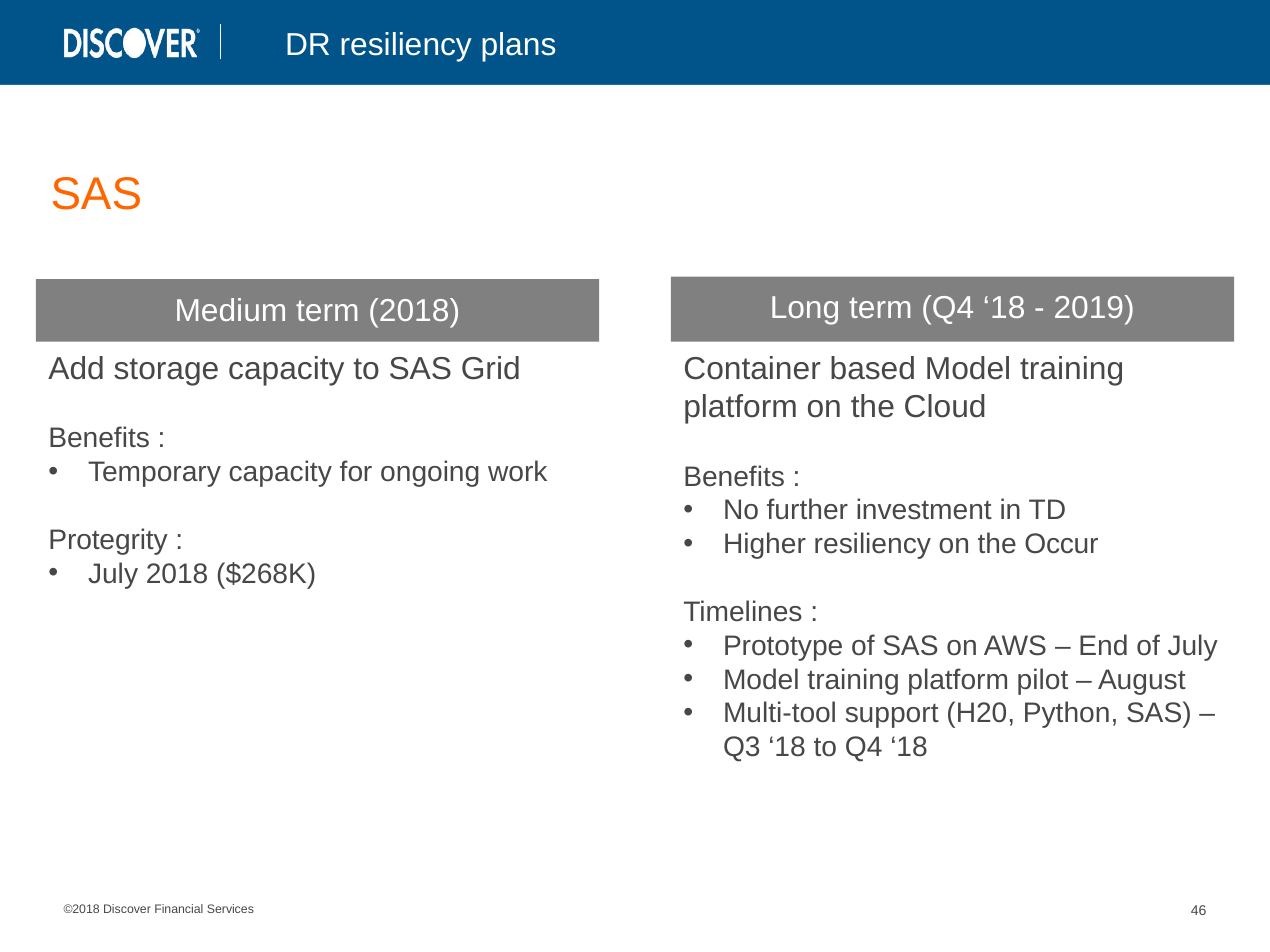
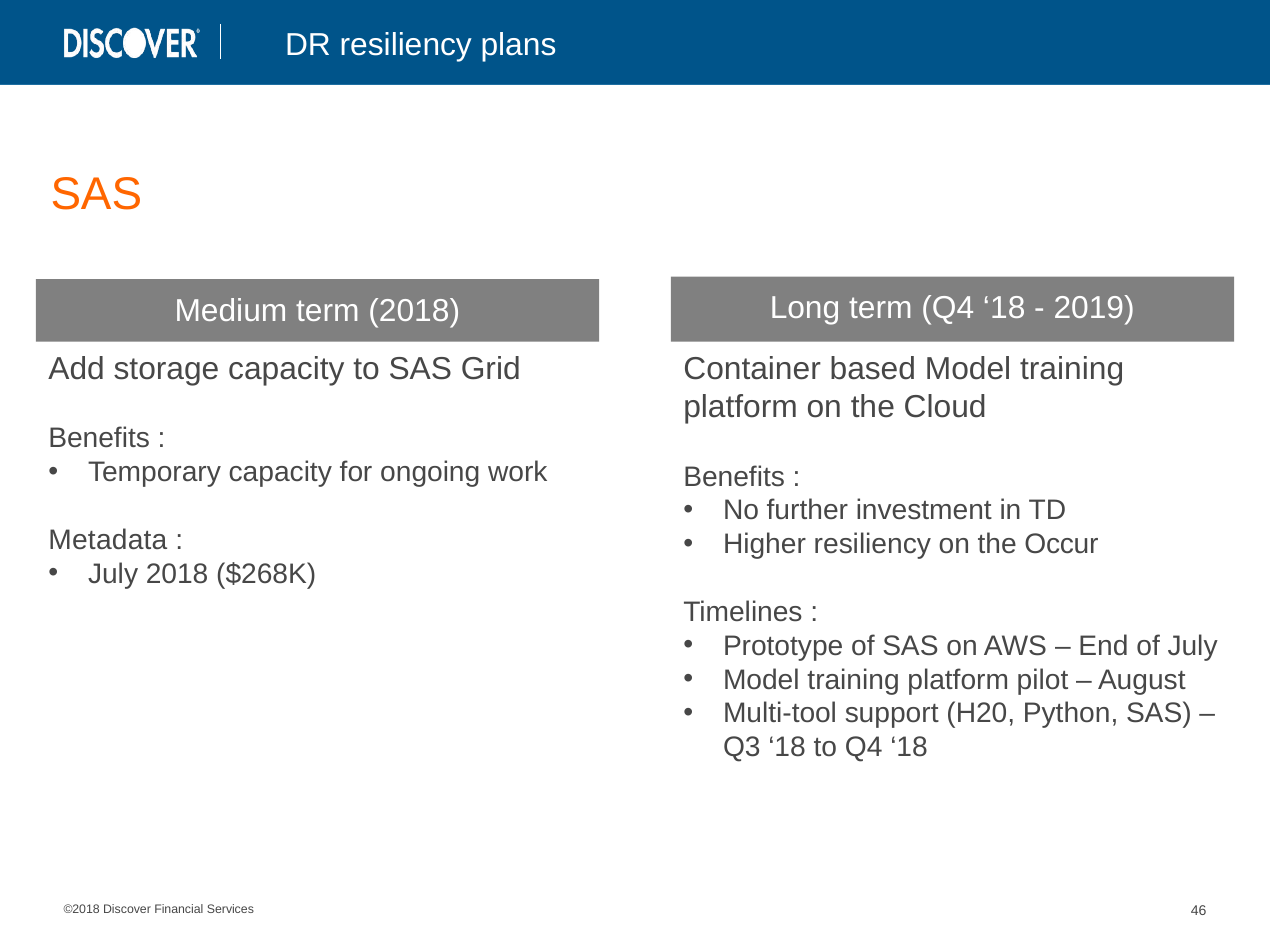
Protegrity: Protegrity -> Metadata
